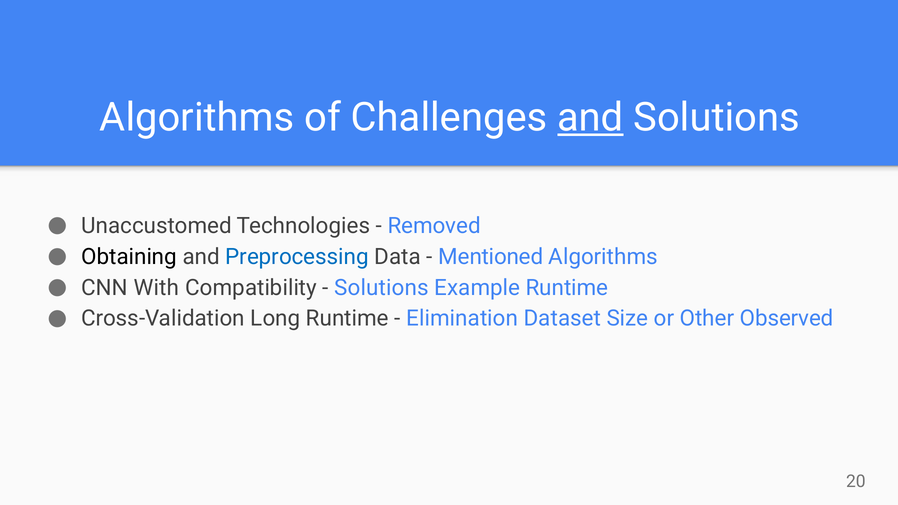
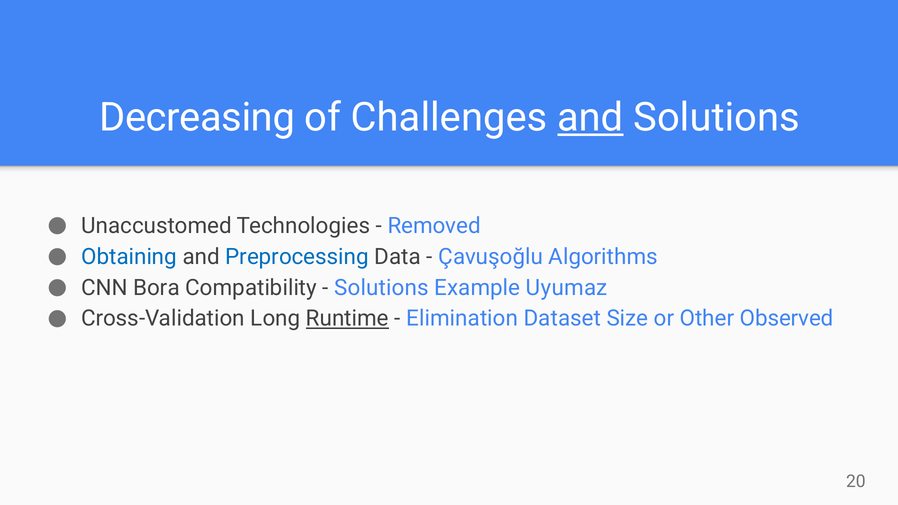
Algorithms at (197, 118): Algorithms -> Decreasing
Obtaining colour: black -> blue
Mentioned: Mentioned -> Çavuşoğlu
With: With -> Bora
Example Runtime: Runtime -> Uyumaz
Runtime at (347, 319) underline: none -> present
